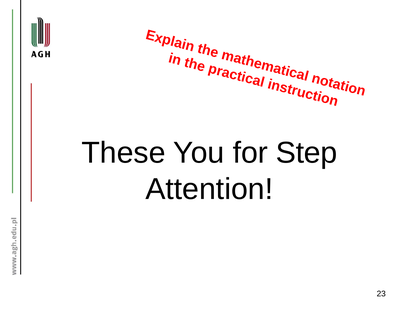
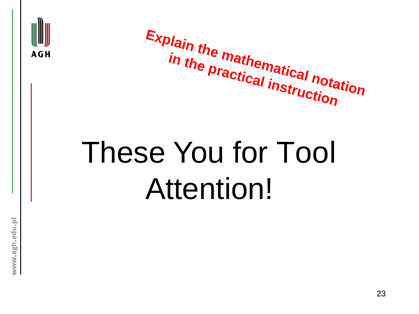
Step: Step -> Tool
